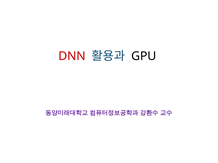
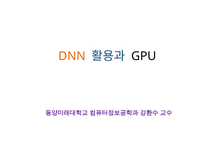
DNN colour: red -> orange
